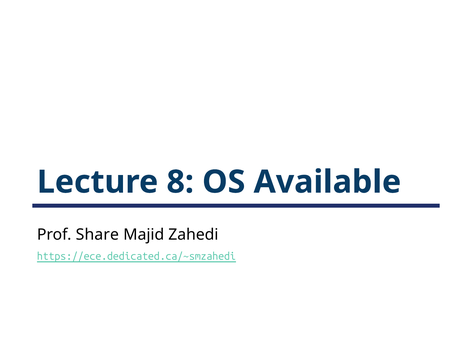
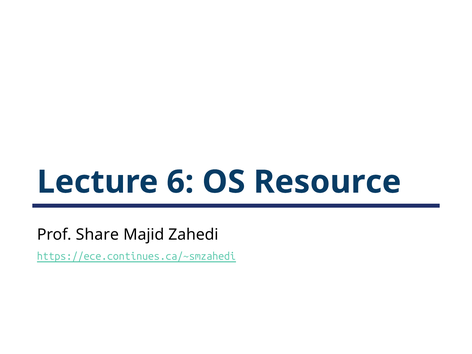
8: 8 -> 6
Available: Available -> Resource
https://ece.dedicated.ca/~smzahedi: https://ece.dedicated.ca/~smzahedi -> https://ece.continues.ca/~smzahedi
